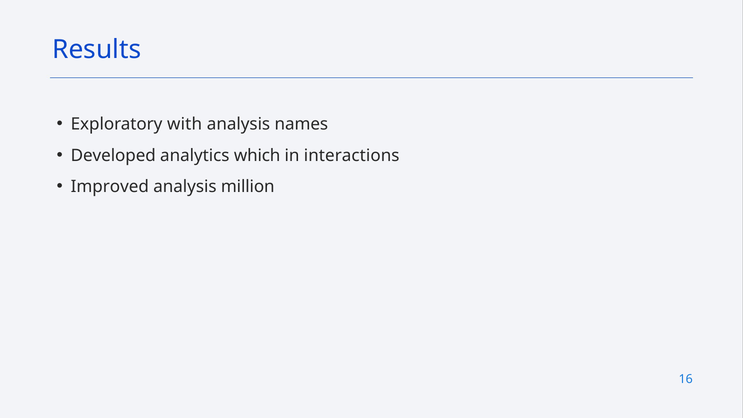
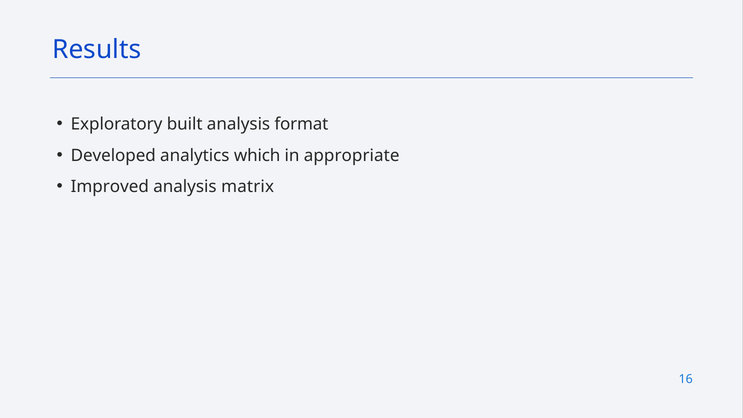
with: with -> built
names: names -> format
interactions: interactions -> appropriate
million: million -> matrix
